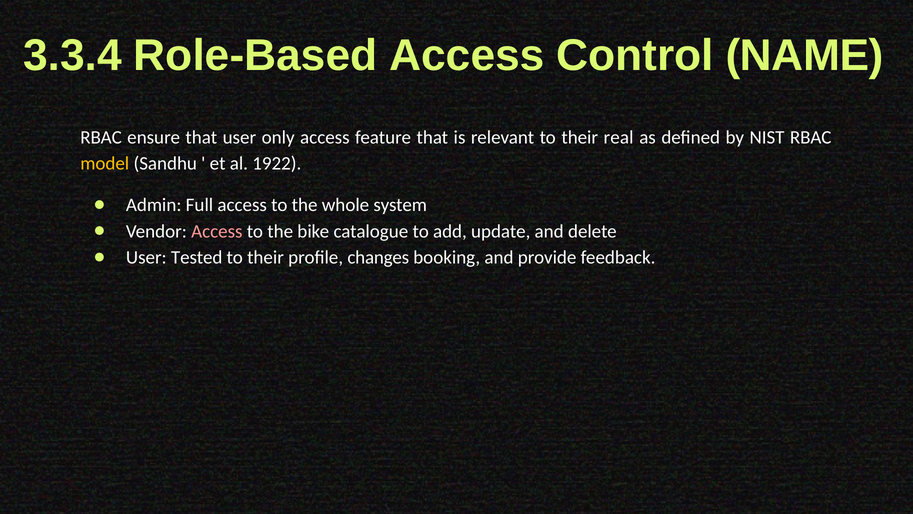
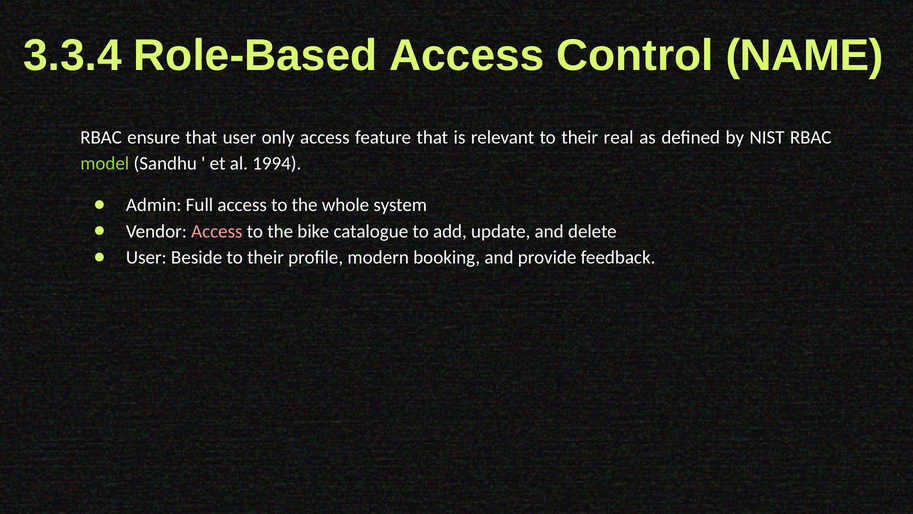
model colour: yellow -> light green
1922: 1922 -> 1994
Tested: Tested -> Beside
changes: changes -> modern
